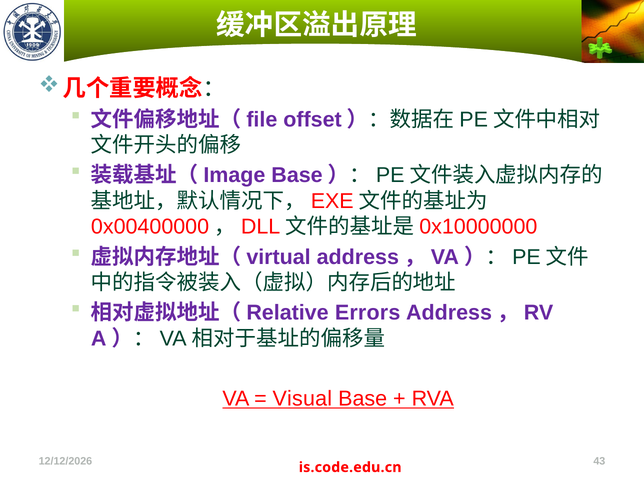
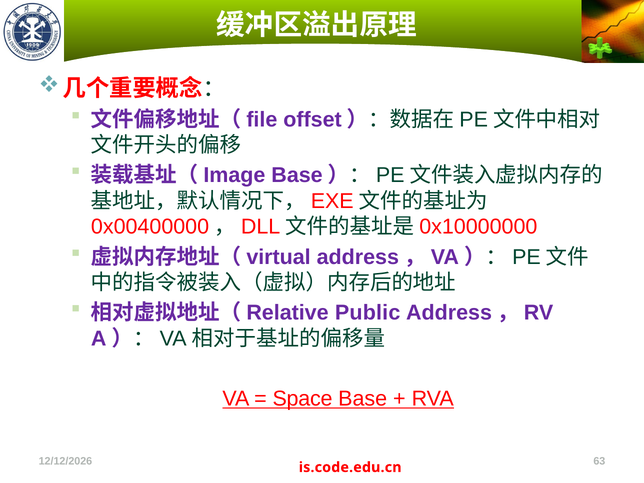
Errors: Errors -> Public
Visual: Visual -> Space
43: 43 -> 63
